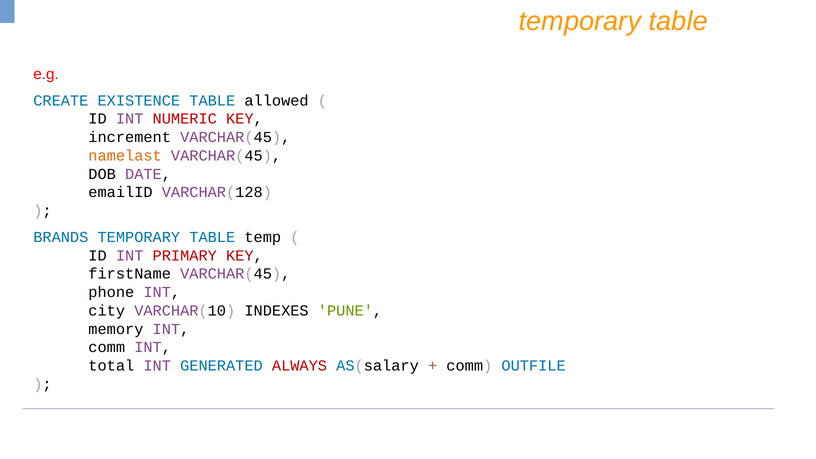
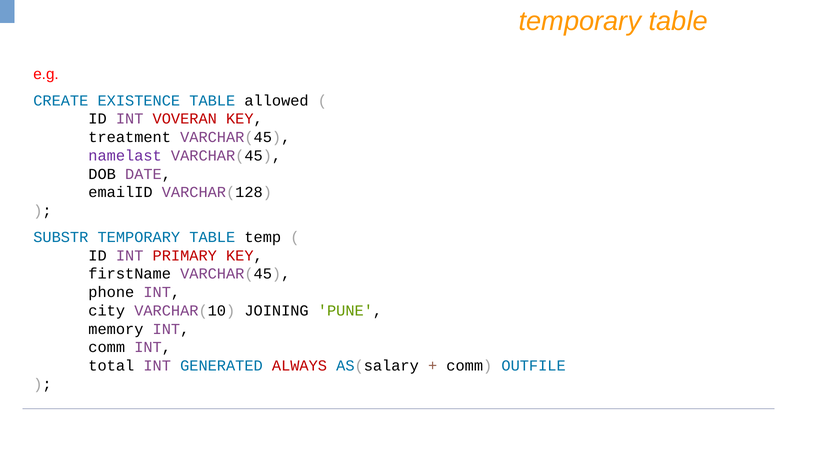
NUMERIC: NUMERIC -> VOVERAN
increment: increment -> treatment
namelast colour: orange -> purple
BRANDS: BRANDS -> SUBSTR
INDEXES: INDEXES -> JOINING
